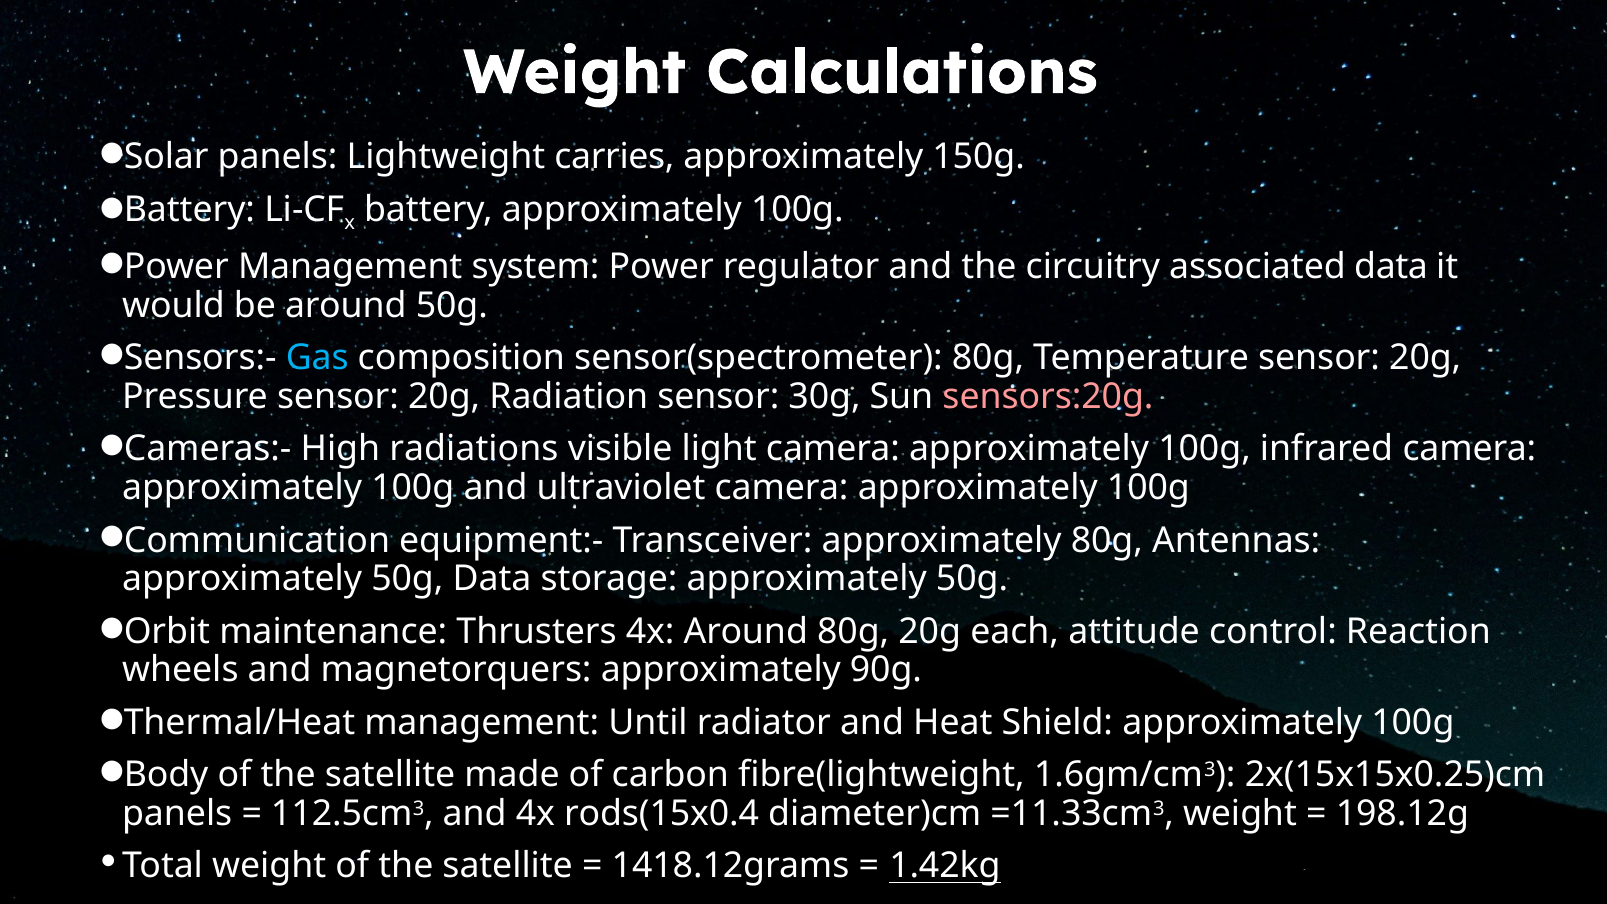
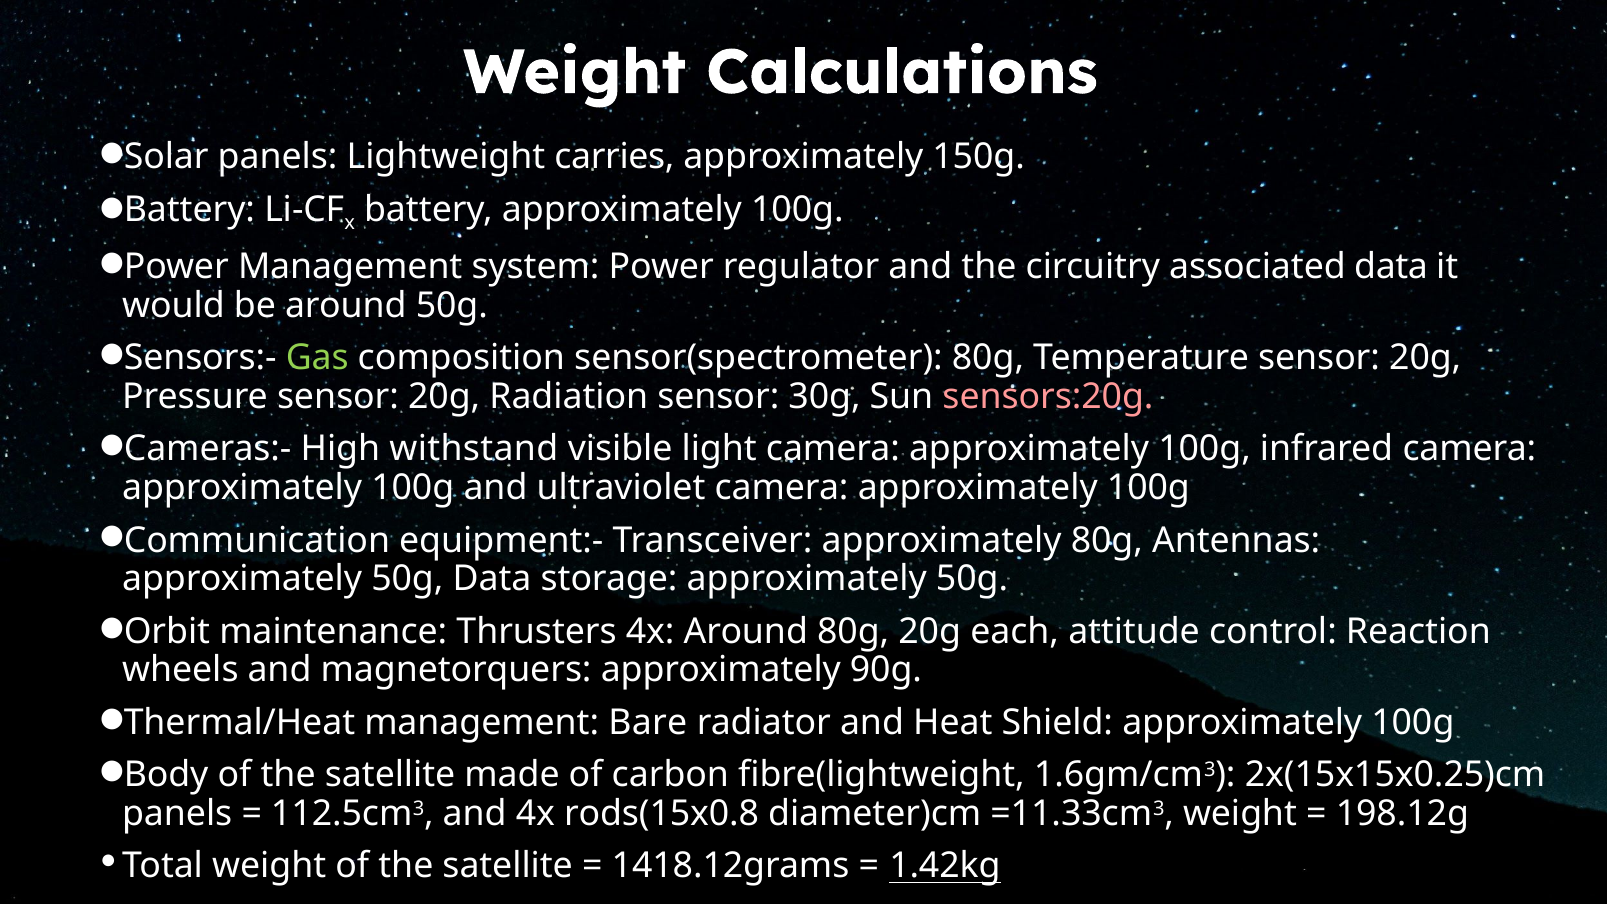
Gas colour: light blue -> light green
radiations: radiations -> withstand
Until: Until -> Bare
rods(15x0.4: rods(15x0.4 -> rods(15x0.8
